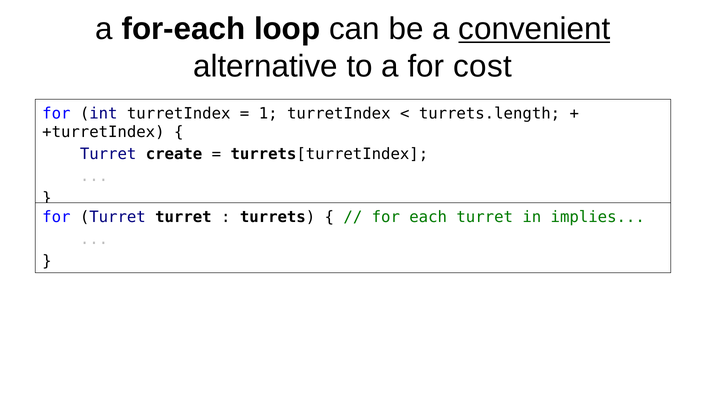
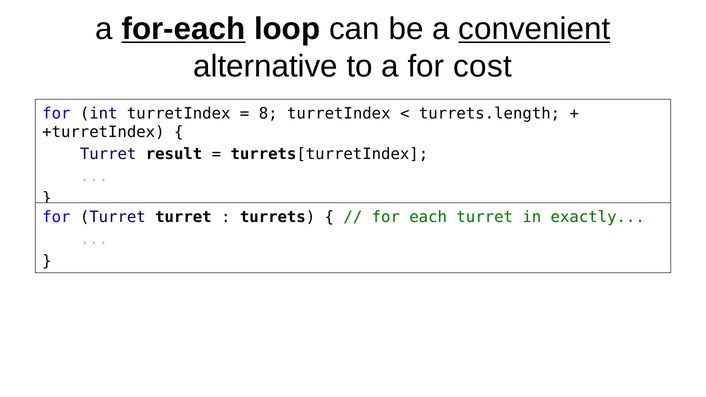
for-each underline: none -> present
1: 1 -> 8
create: create -> result
implies: implies -> exactly
